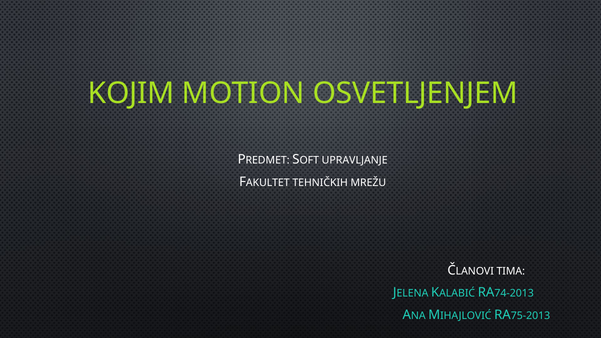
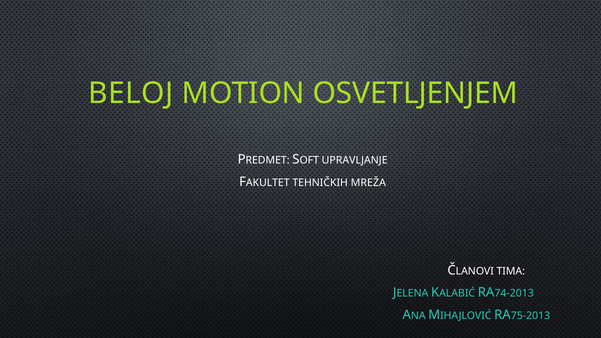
KOJIM: KOJIM -> BELOJ
MREŽU: MREŽU -> MREŽA
